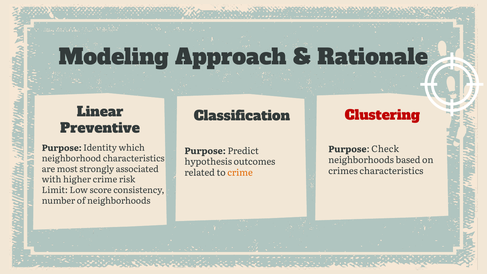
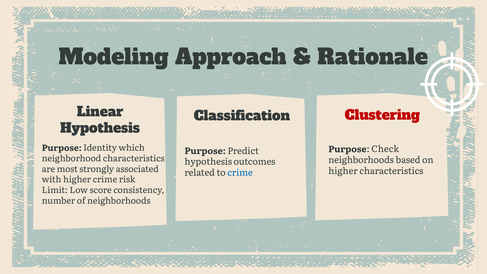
Preventive at (100, 128): Preventive -> Hypothesis
crimes at (343, 171): crimes -> higher
crime at (240, 173) colour: orange -> blue
